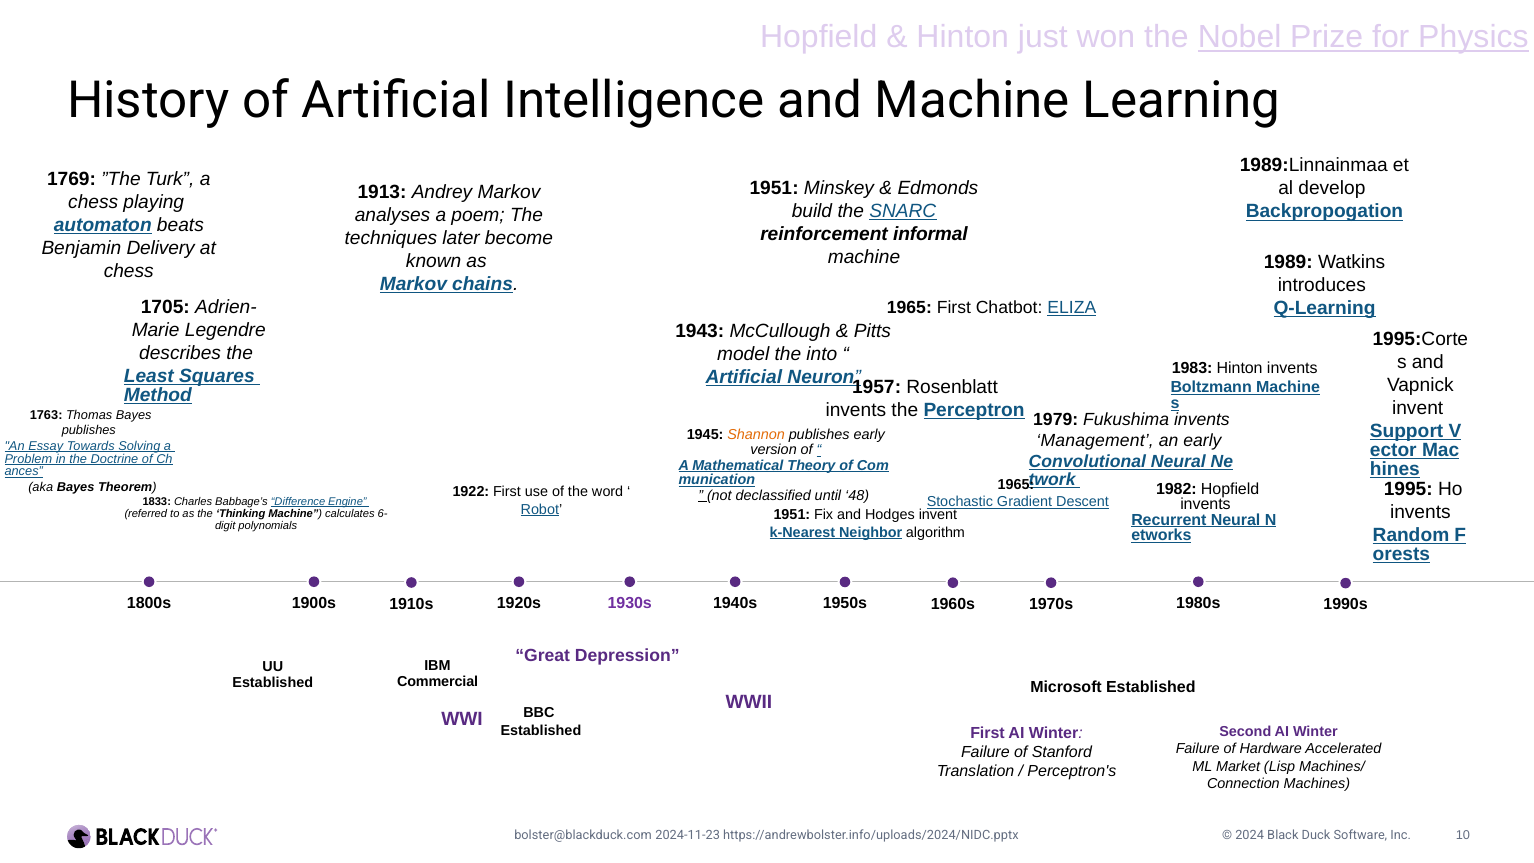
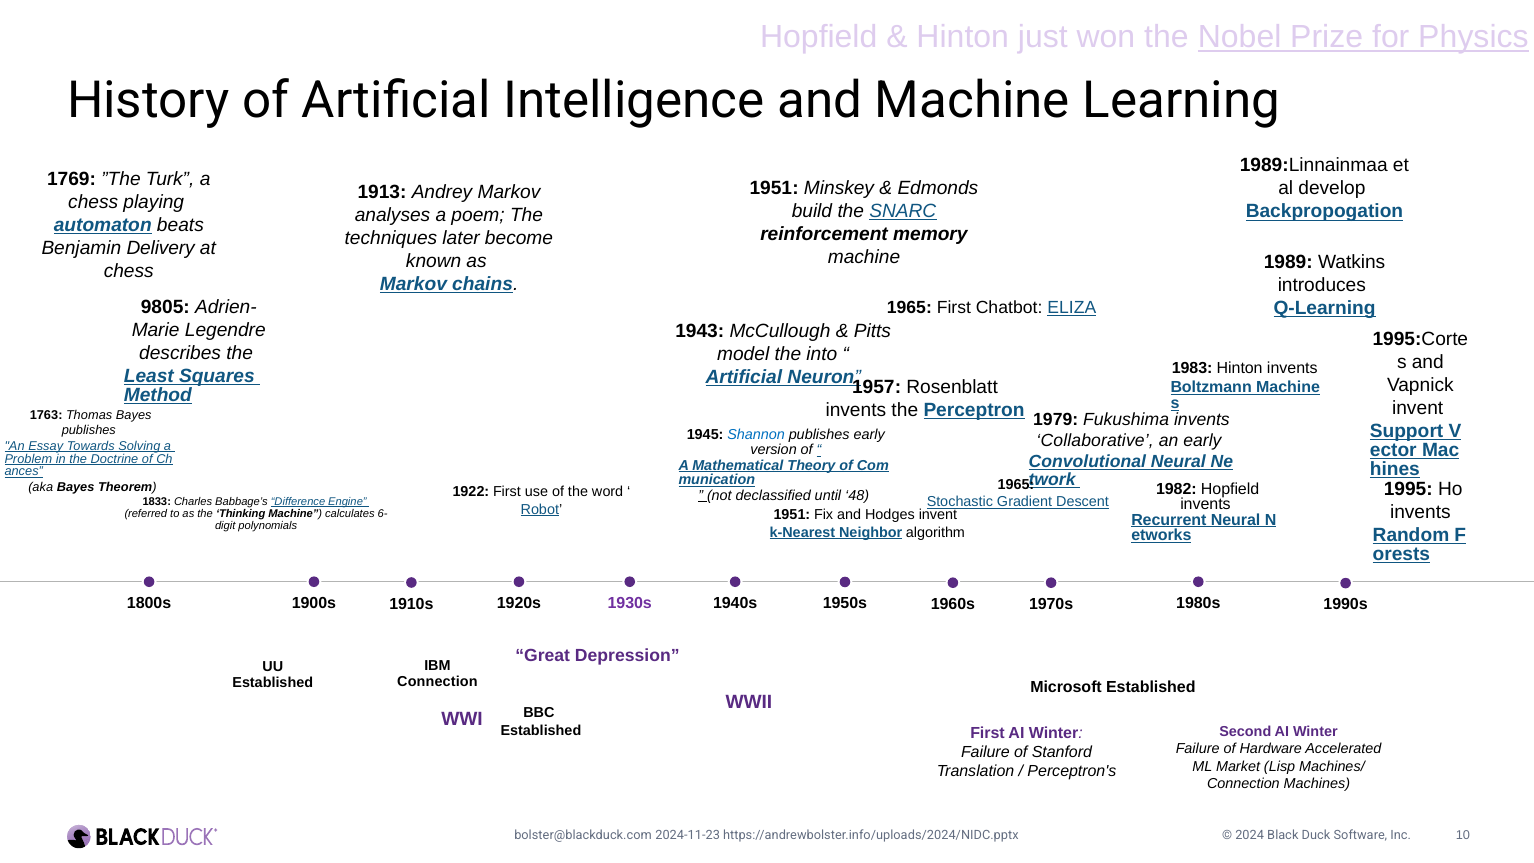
informal: informal -> memory
1705: 1705 -> 9805
Shannon colour: orange -> blue
Management: Management -> Collaborative
Commercial at (438, 681): Commercial -> Connection
